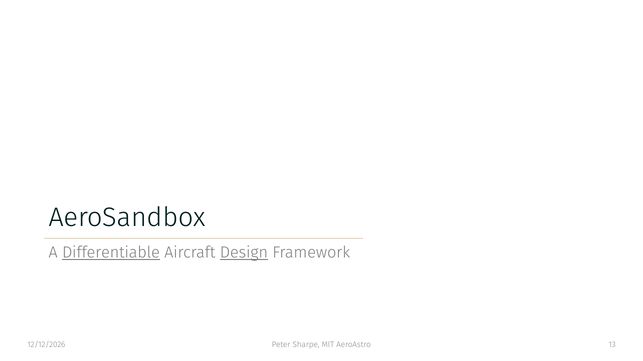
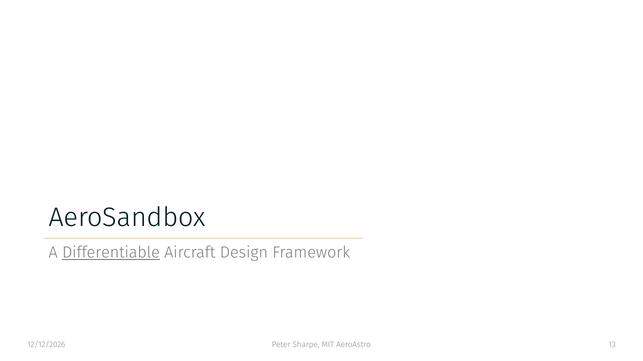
Design underline: present -> none
